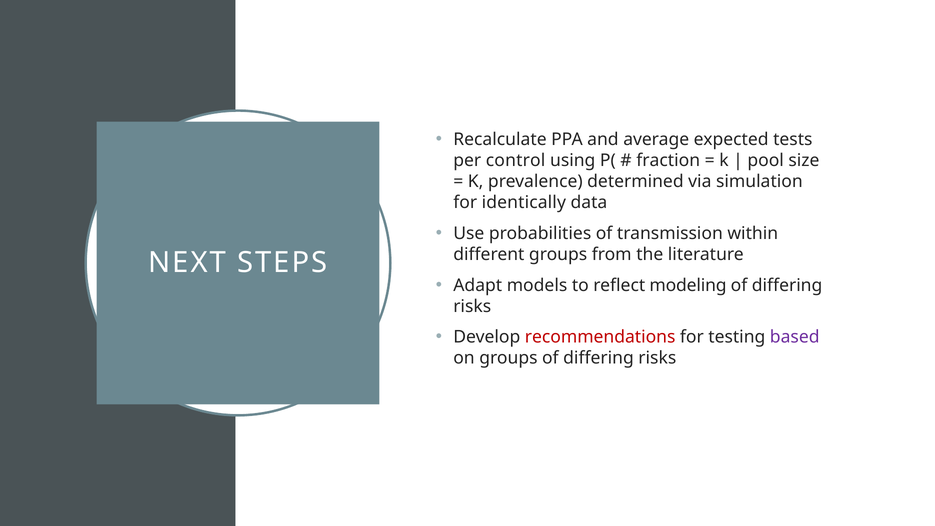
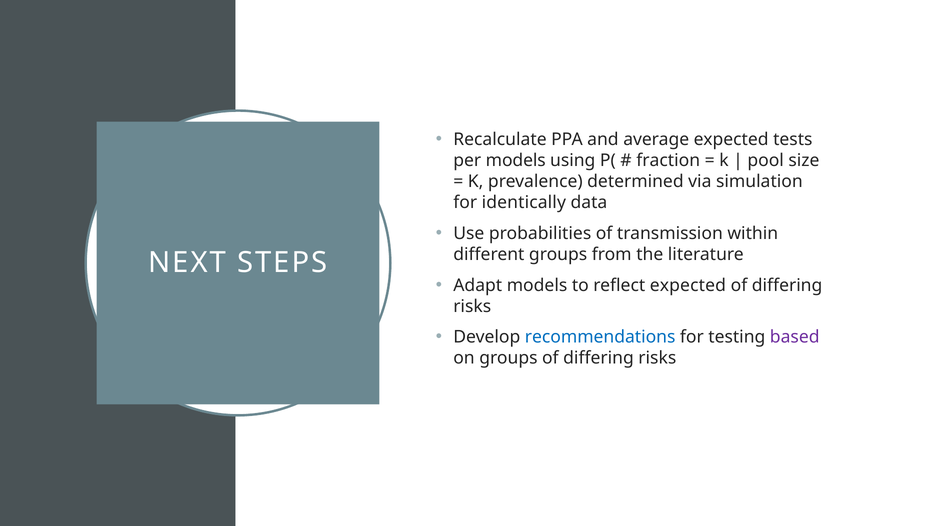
per control: control -> models
reflect modeling: modeling -> expected
recommendations colour: red -> blue
